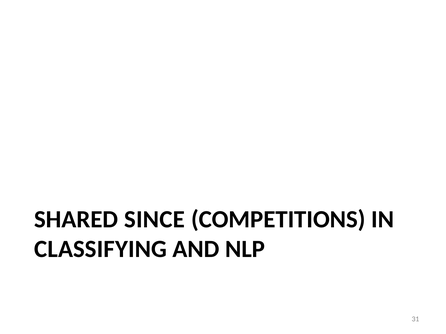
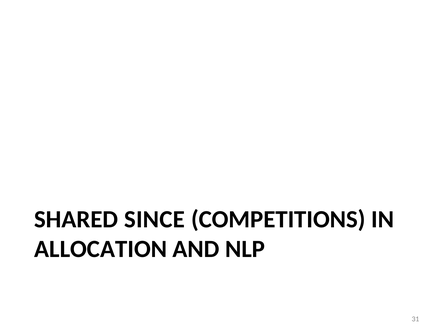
CLASSIFYING: CLASSIFYING -> ALLOCATION
